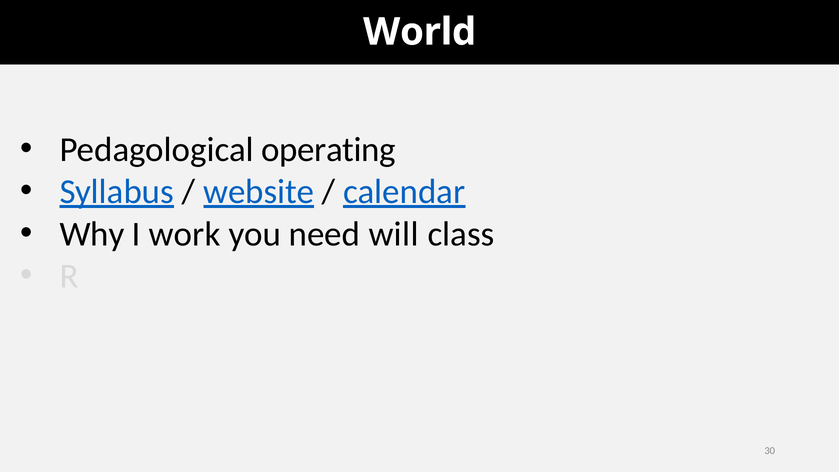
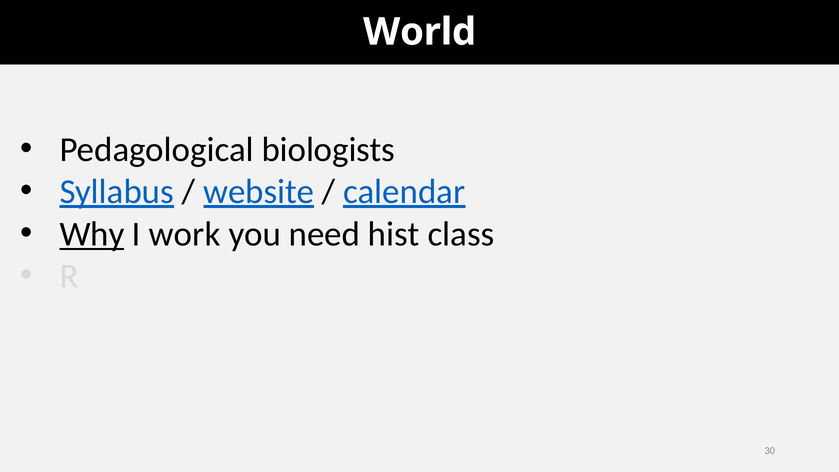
operating: operating -> biologists
Why underline: none -> present
will: will -> hist
